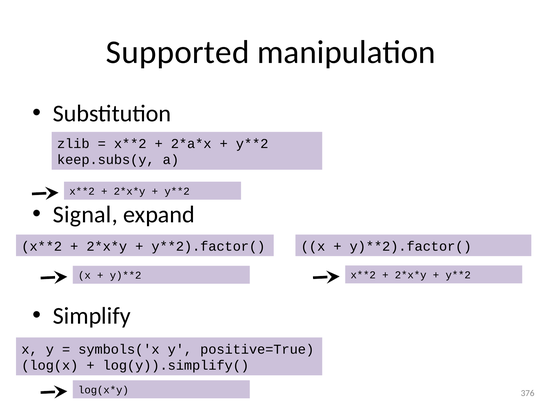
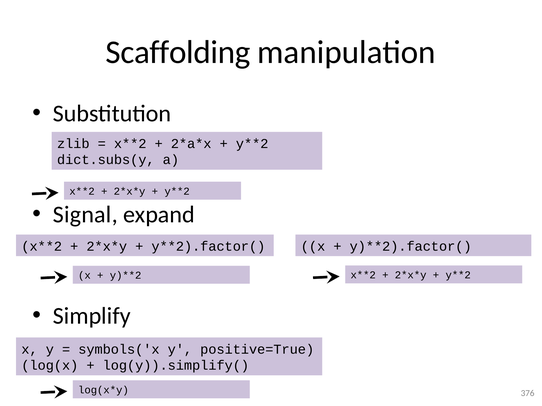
Supported: Supported -> Scaffolding
keep.subs(y: keep.subs(y -> dict.subs(y
